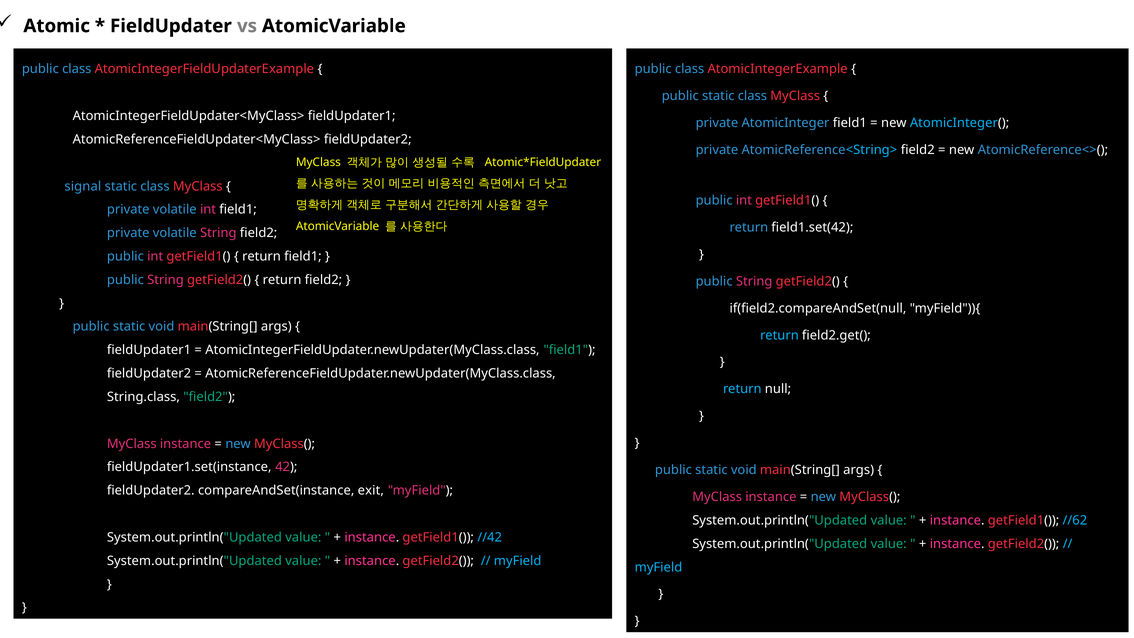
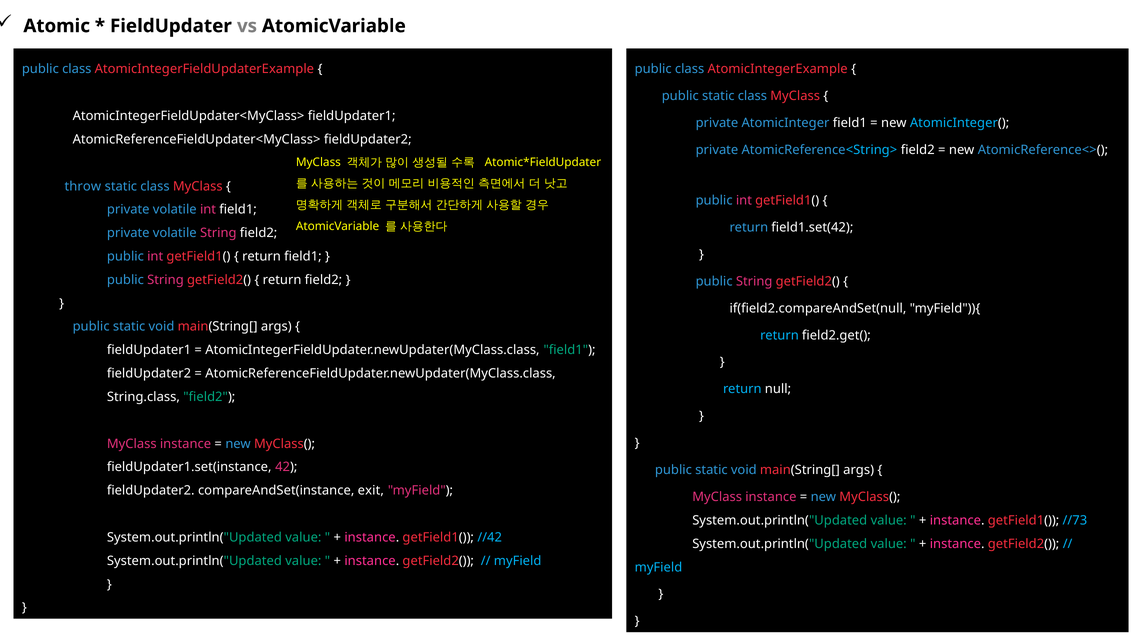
signal: signal -> throw
//62: //62 -> //73
